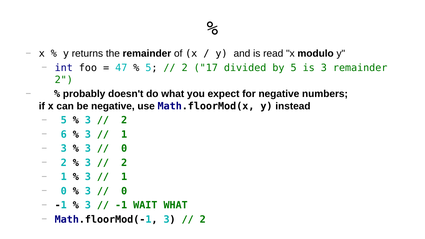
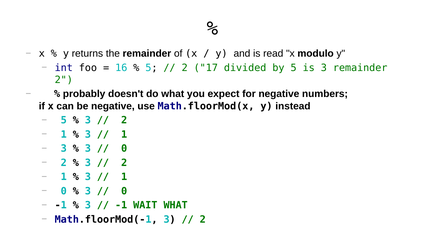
47: 47 -> 16
6 at (64, 134): 6 -> 1
